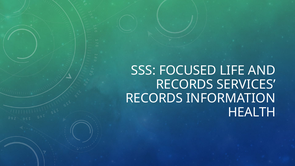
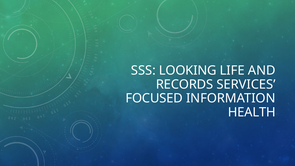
FOCUSED: FOCUSED -> LOOKING
RECORDS at (154, 98): RECORDS -> FOCUSED
